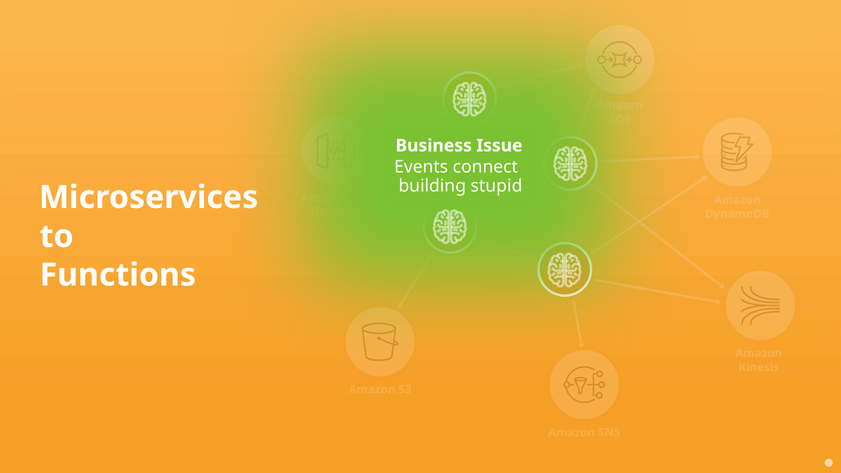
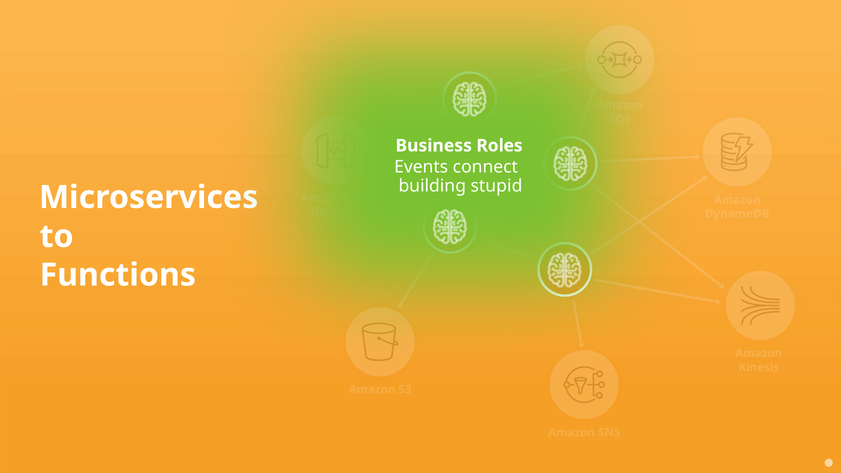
Issue: Issue -> Roles
